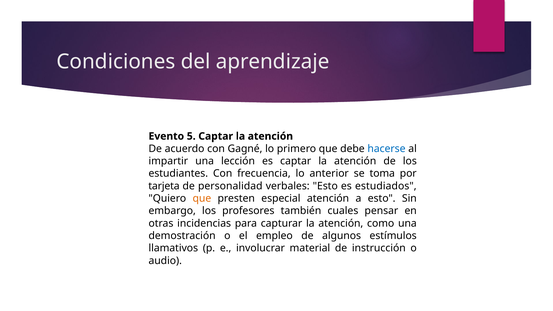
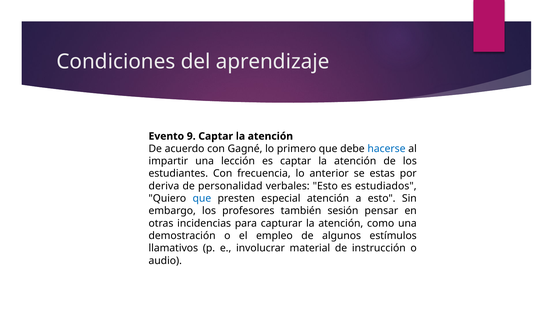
5: 5 -> 9
toma: toma -> estas
tarjeta: tarjeta -> deriva
que at (202, 198) colour: orange -> blue
cuales: cuales -> sesión
